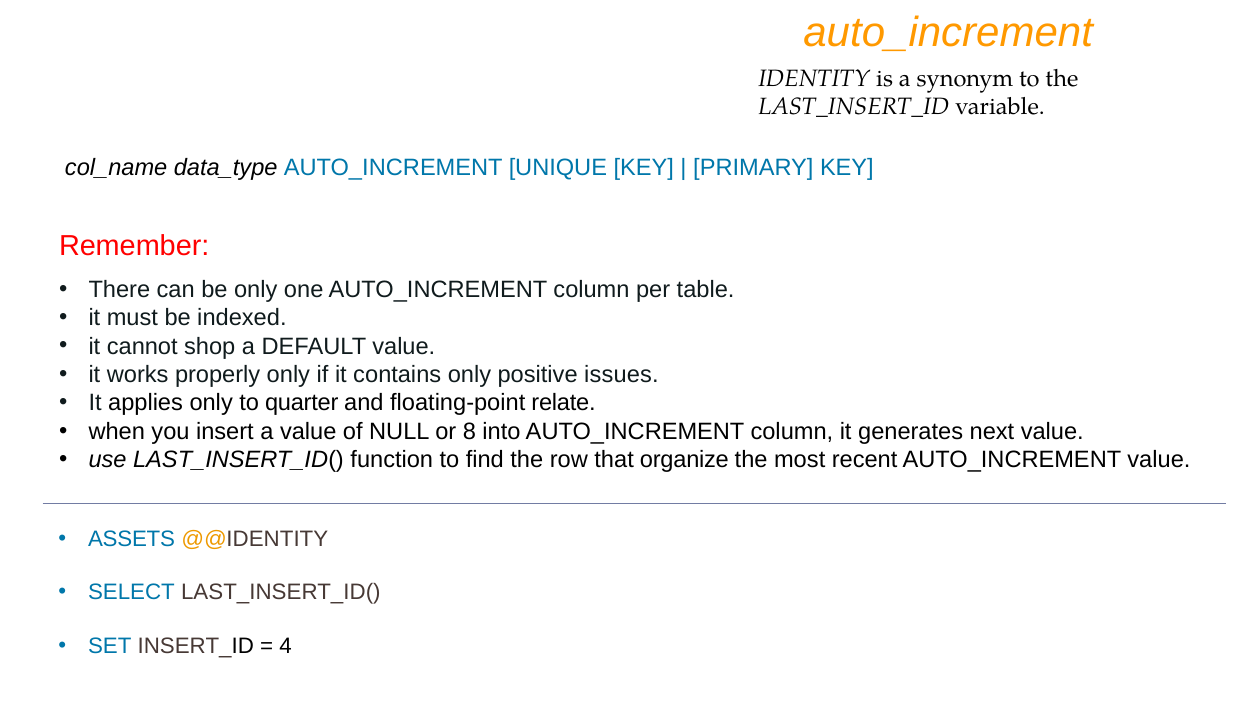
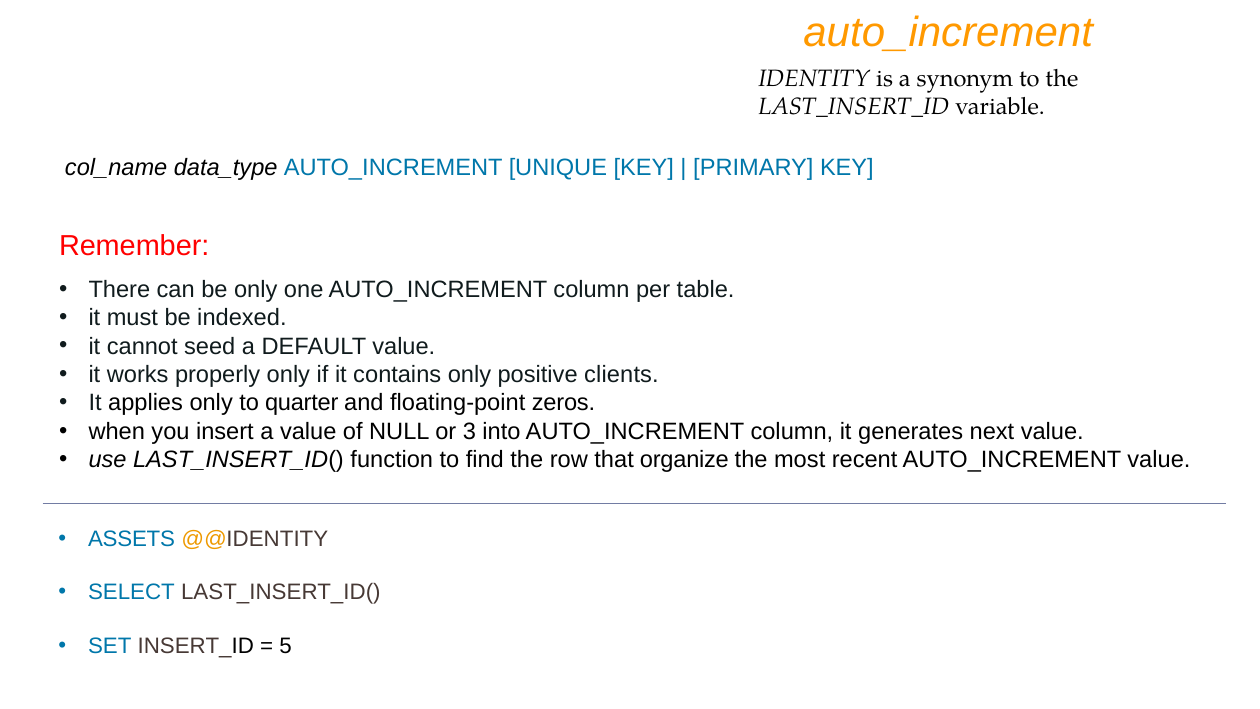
shop: shop -> seed
issues: issues -> clients
relate: relate -> zeros
8: 8 -> 3
4: 4 -> 5
